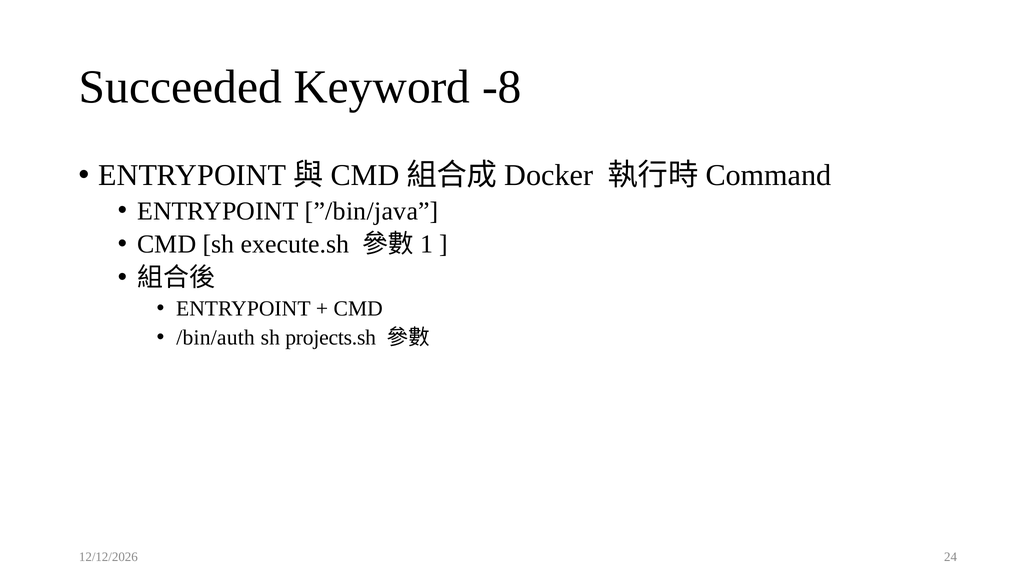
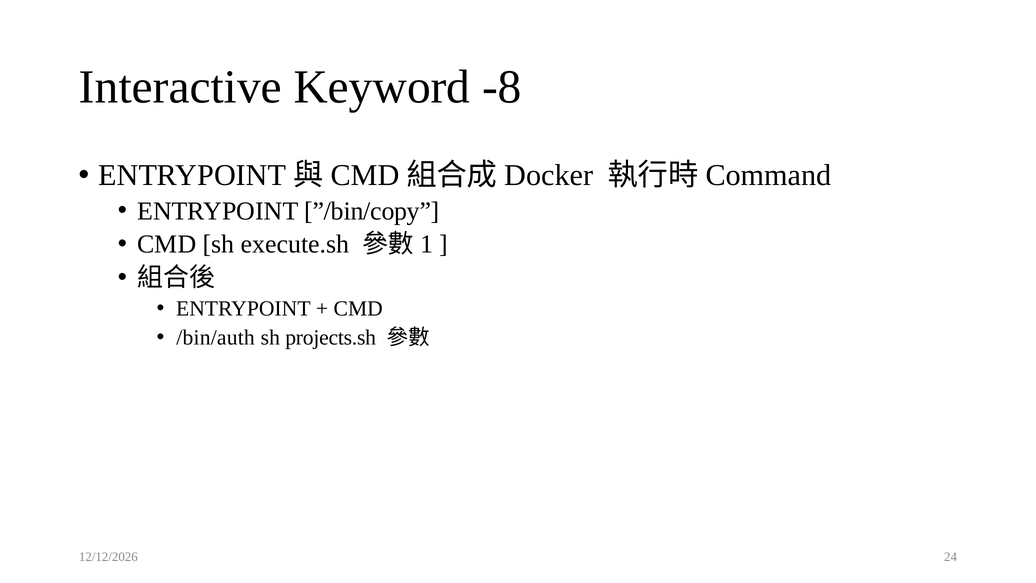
Succeeded: Succeeded -> Interactive
”/bin/java: ”/bin/java -> ”/bin/copy
